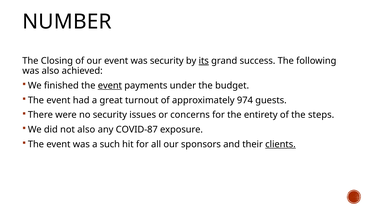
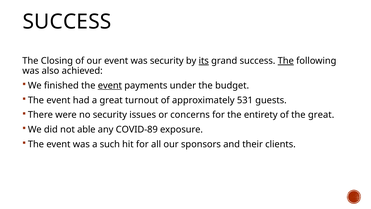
NUMBER at (67, 22): NUMBER -> SUCCESS
The at (286, 61) underline: none -> present
974: 974 -> 531
the steps: steps -> great
not also: also -> able
COVID-87: COVID-87 -> COVID-89
clients underline: present -> none
